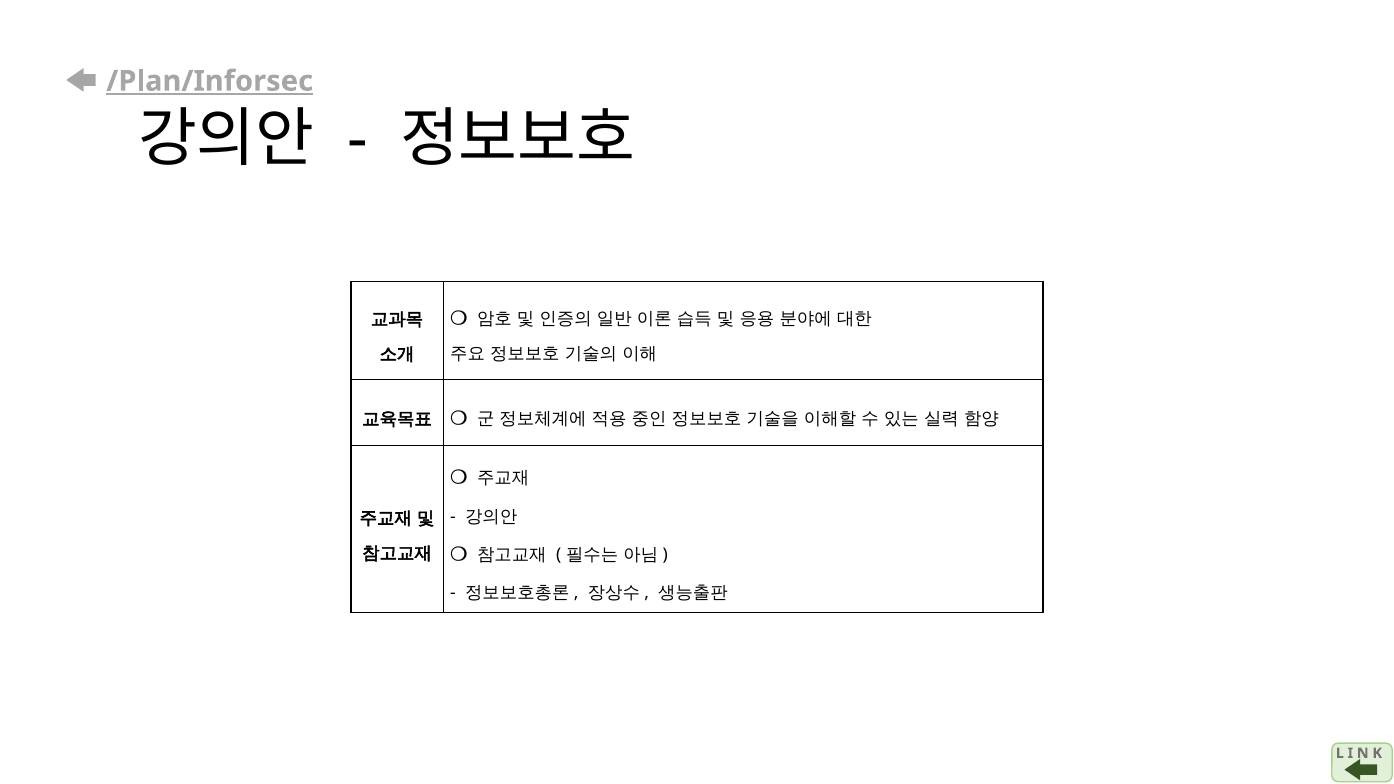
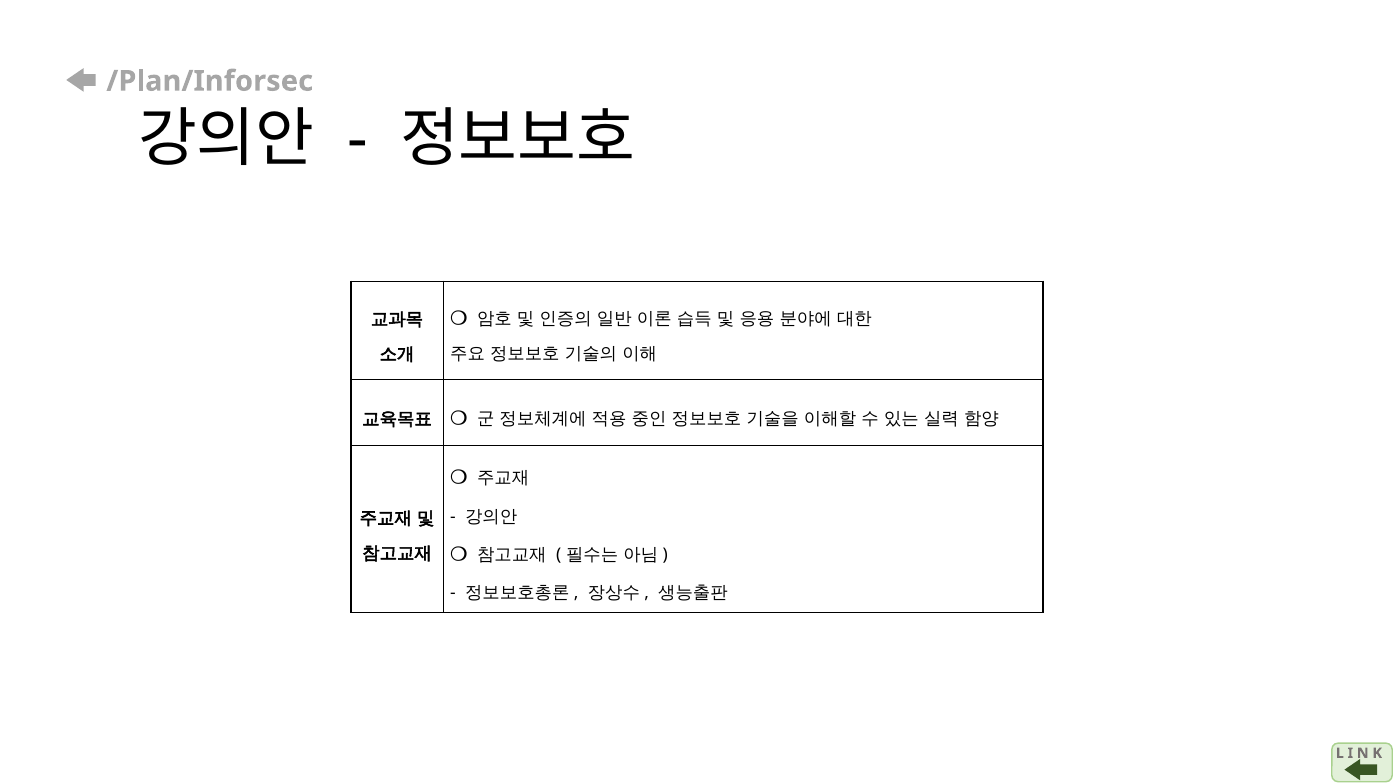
/Plan/Inforsec underline: present -> none
